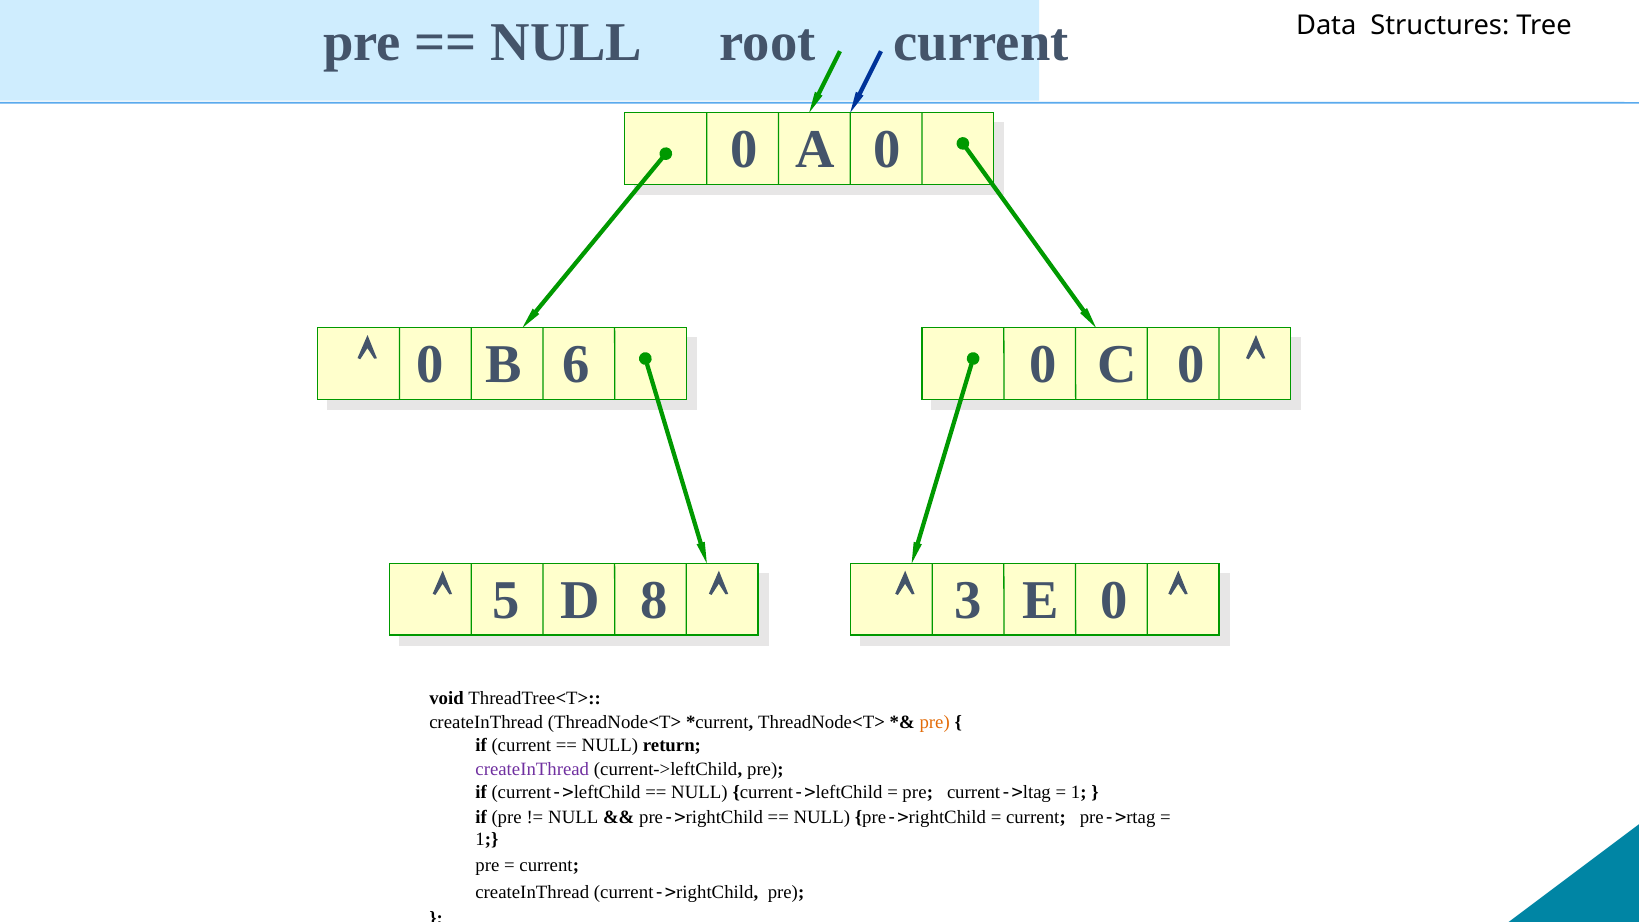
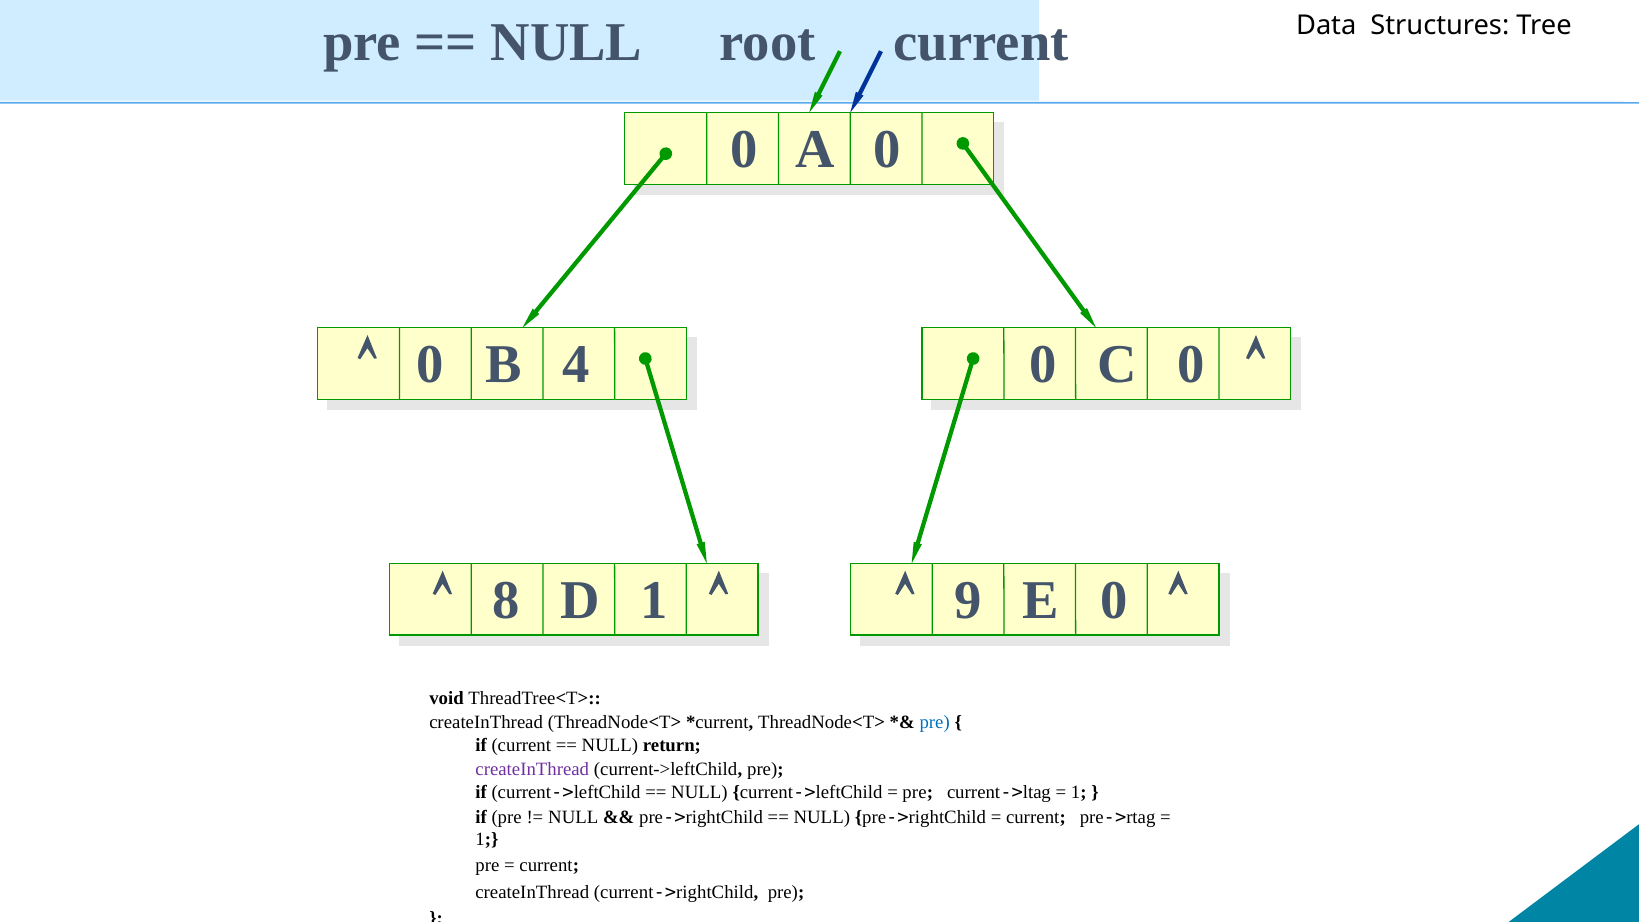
6: 6 -> 4
5: 5 -> 8
D 8: 8 -> 1
3: 3 -> 9
pre at (935, 722) colour: orange -> blue
